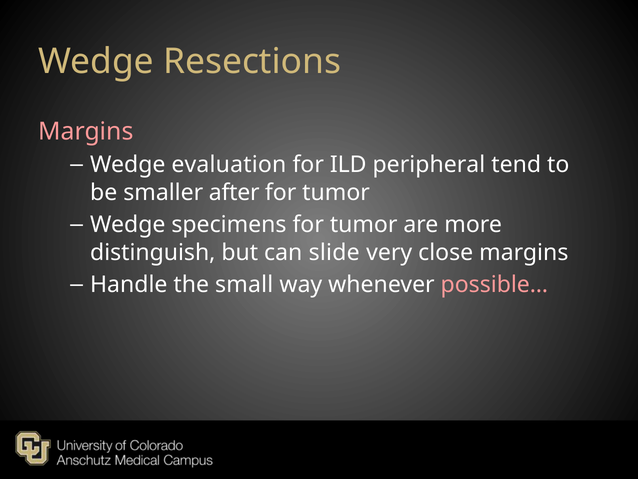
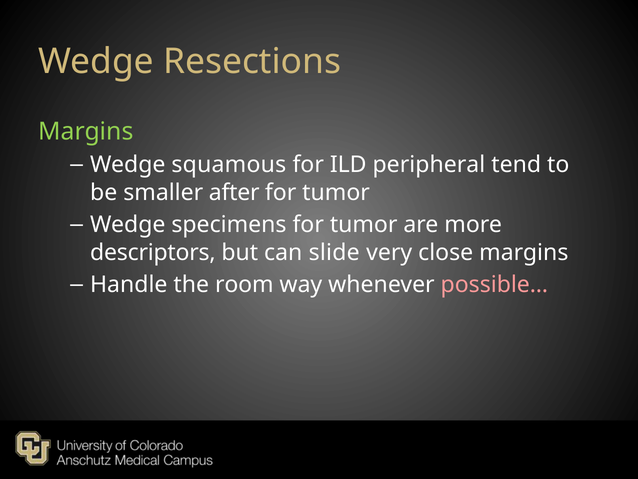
Margins at (86, 131) colour: pink -> light green
evaluation: evaluation -> squamous
distinguish: distinguish -> descriptors
small: small -> room
